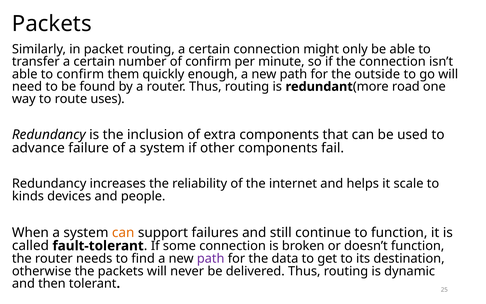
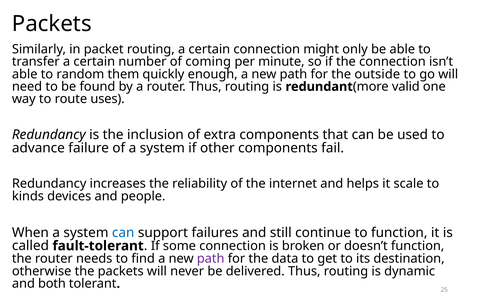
of confirm: confirm -> coming
to confirm: confirm -> random
road: road -> valid
can at (123, 233) colour: orange -> blue
then: then -> both
